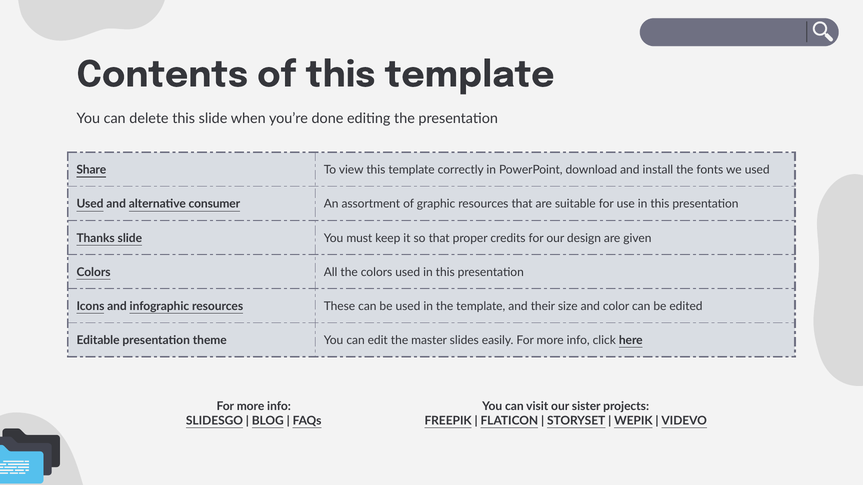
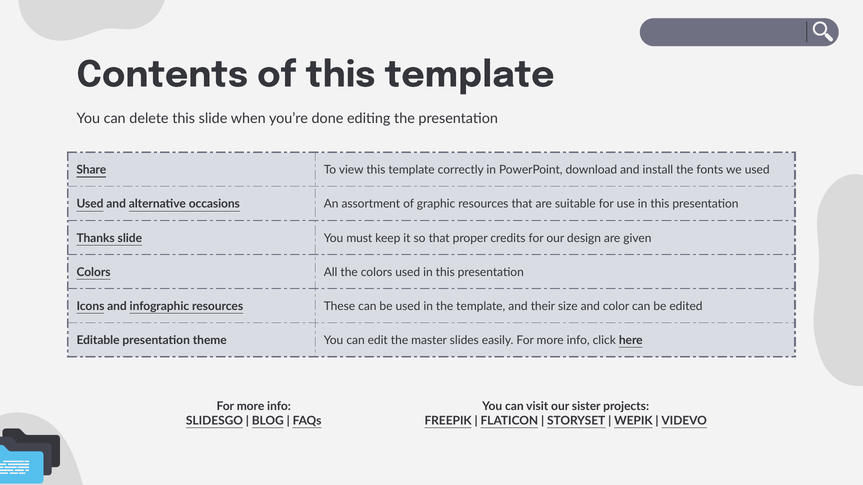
consumer: consumer -> occasions
